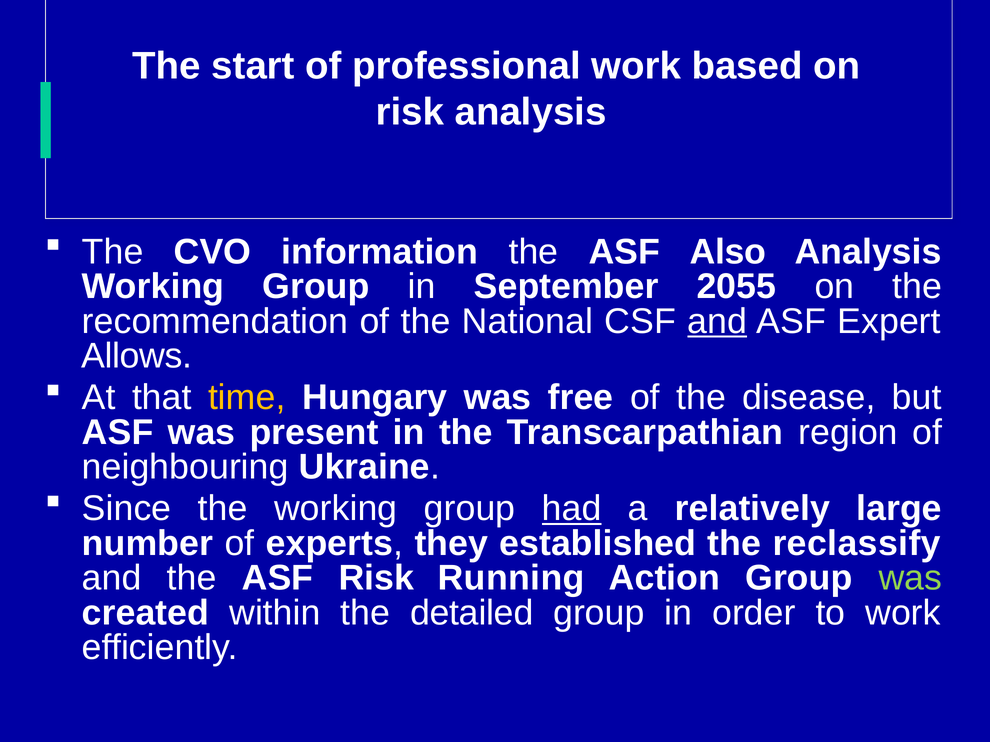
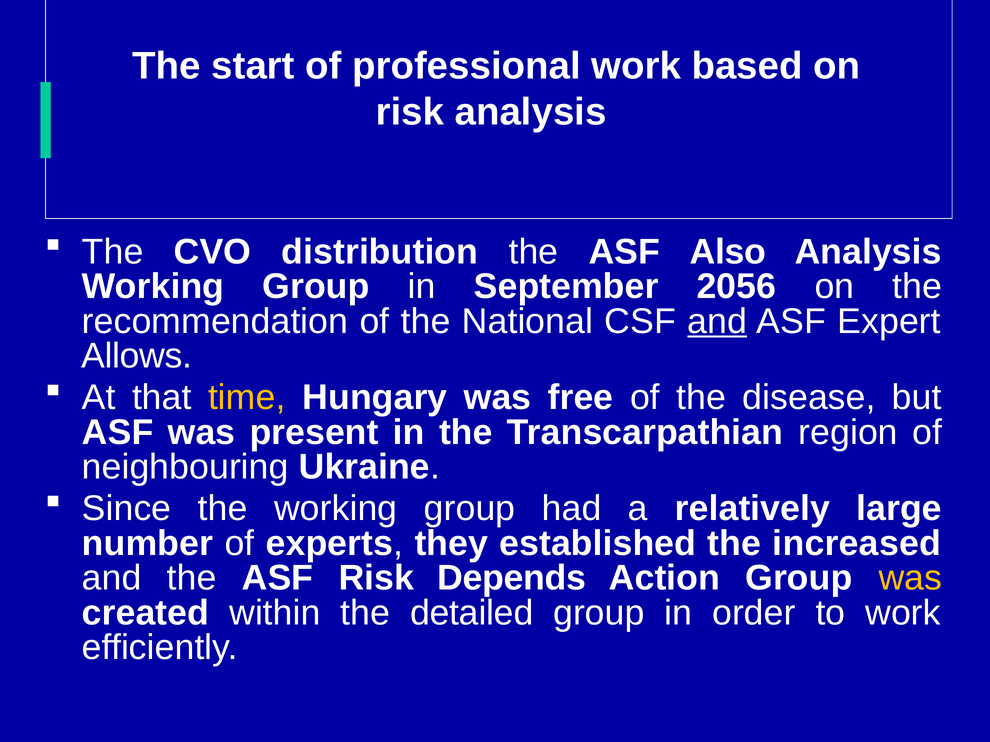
information: information -> distribution
2055: 2055 -> 2056
had underline: present -> none
reclassify: reclassify -> increased
Running: Running -> Depends
was at (910, 578) colour: light green -> yellow
